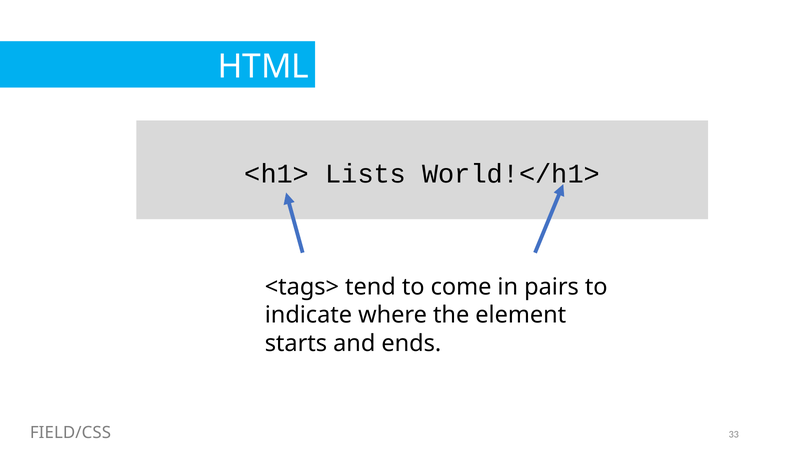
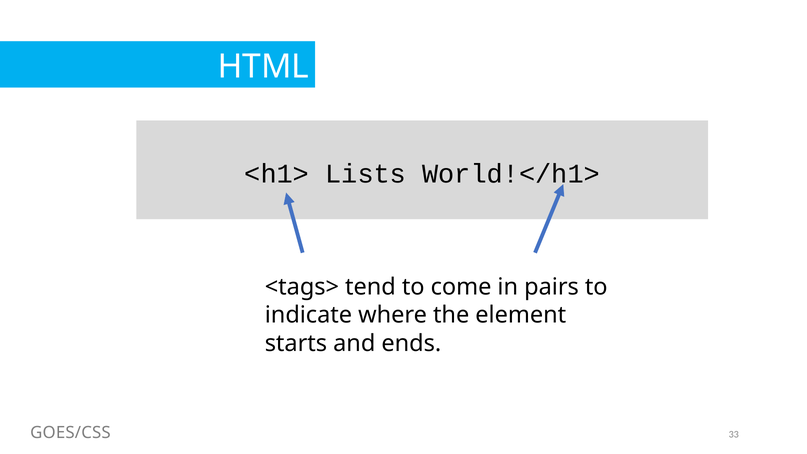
FIELD/CSS: FIELD/CSS -> GOES/CSS
